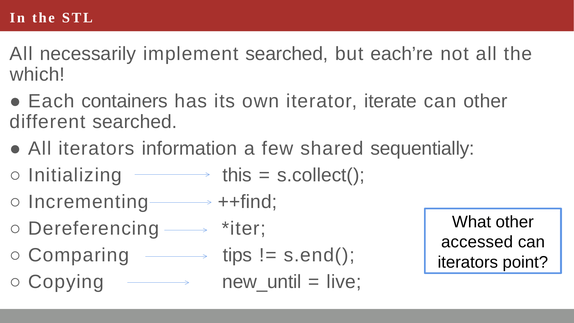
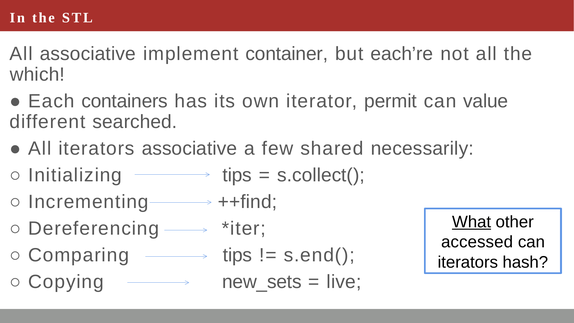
All necessarily: necessarily -> associative
implement searched: searched -> container
iterate: iterate -> permit
can other: other -> value
iterators information: information -> associative
sequentially: sequentially -> necessarily
Initializing this: this -> tips
What underline: none -> present
point: point -> hash
new_until: new_until -> new_sets
